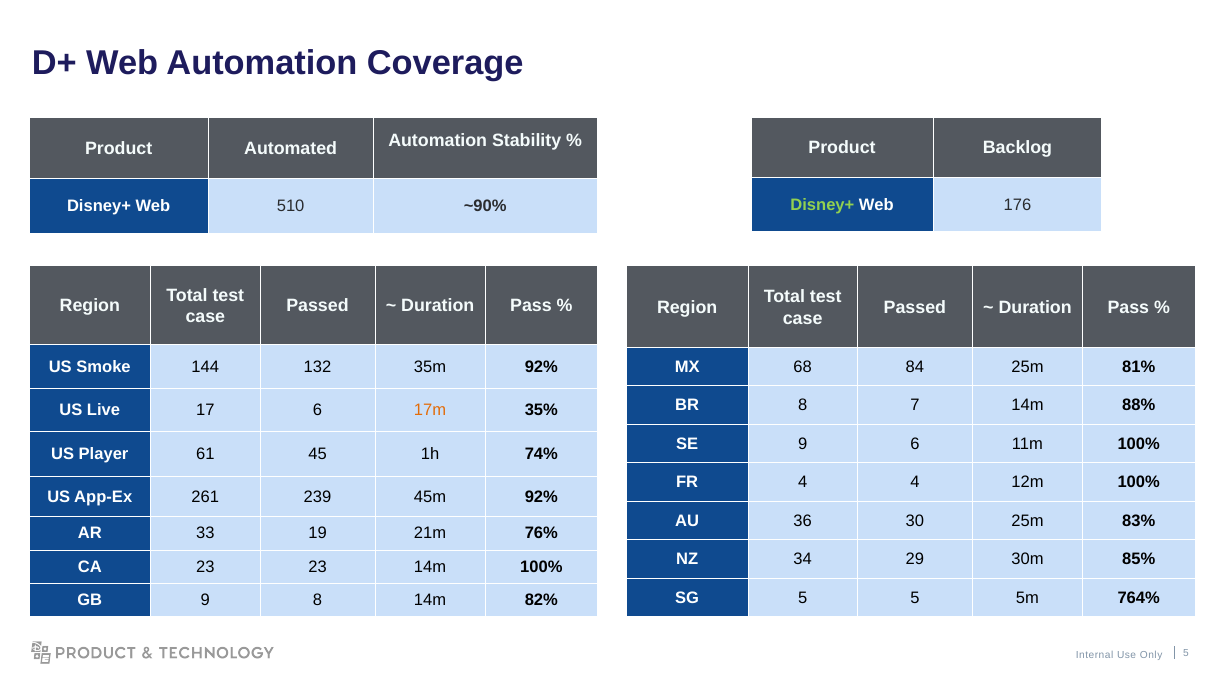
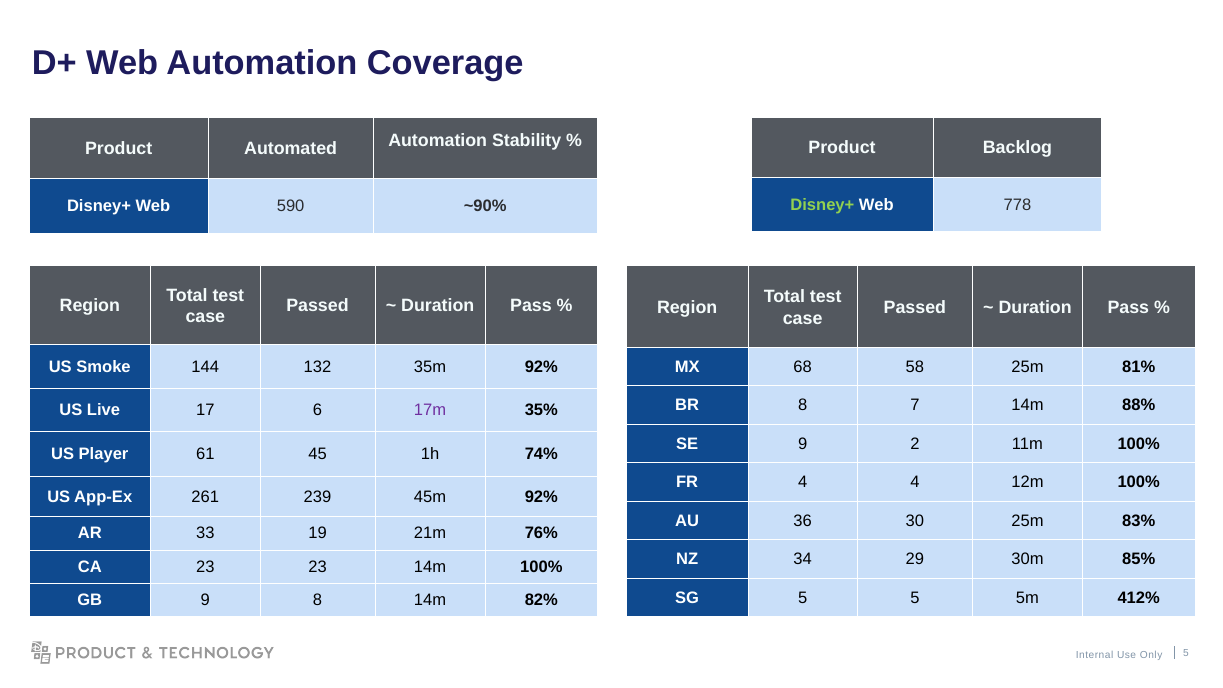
176: 176 -> 778
510: 510 -> 590
84: 84 -> 58
17m colour: orange -> purple
9 6: 6 -> 2
764%: 764% -> 412%
